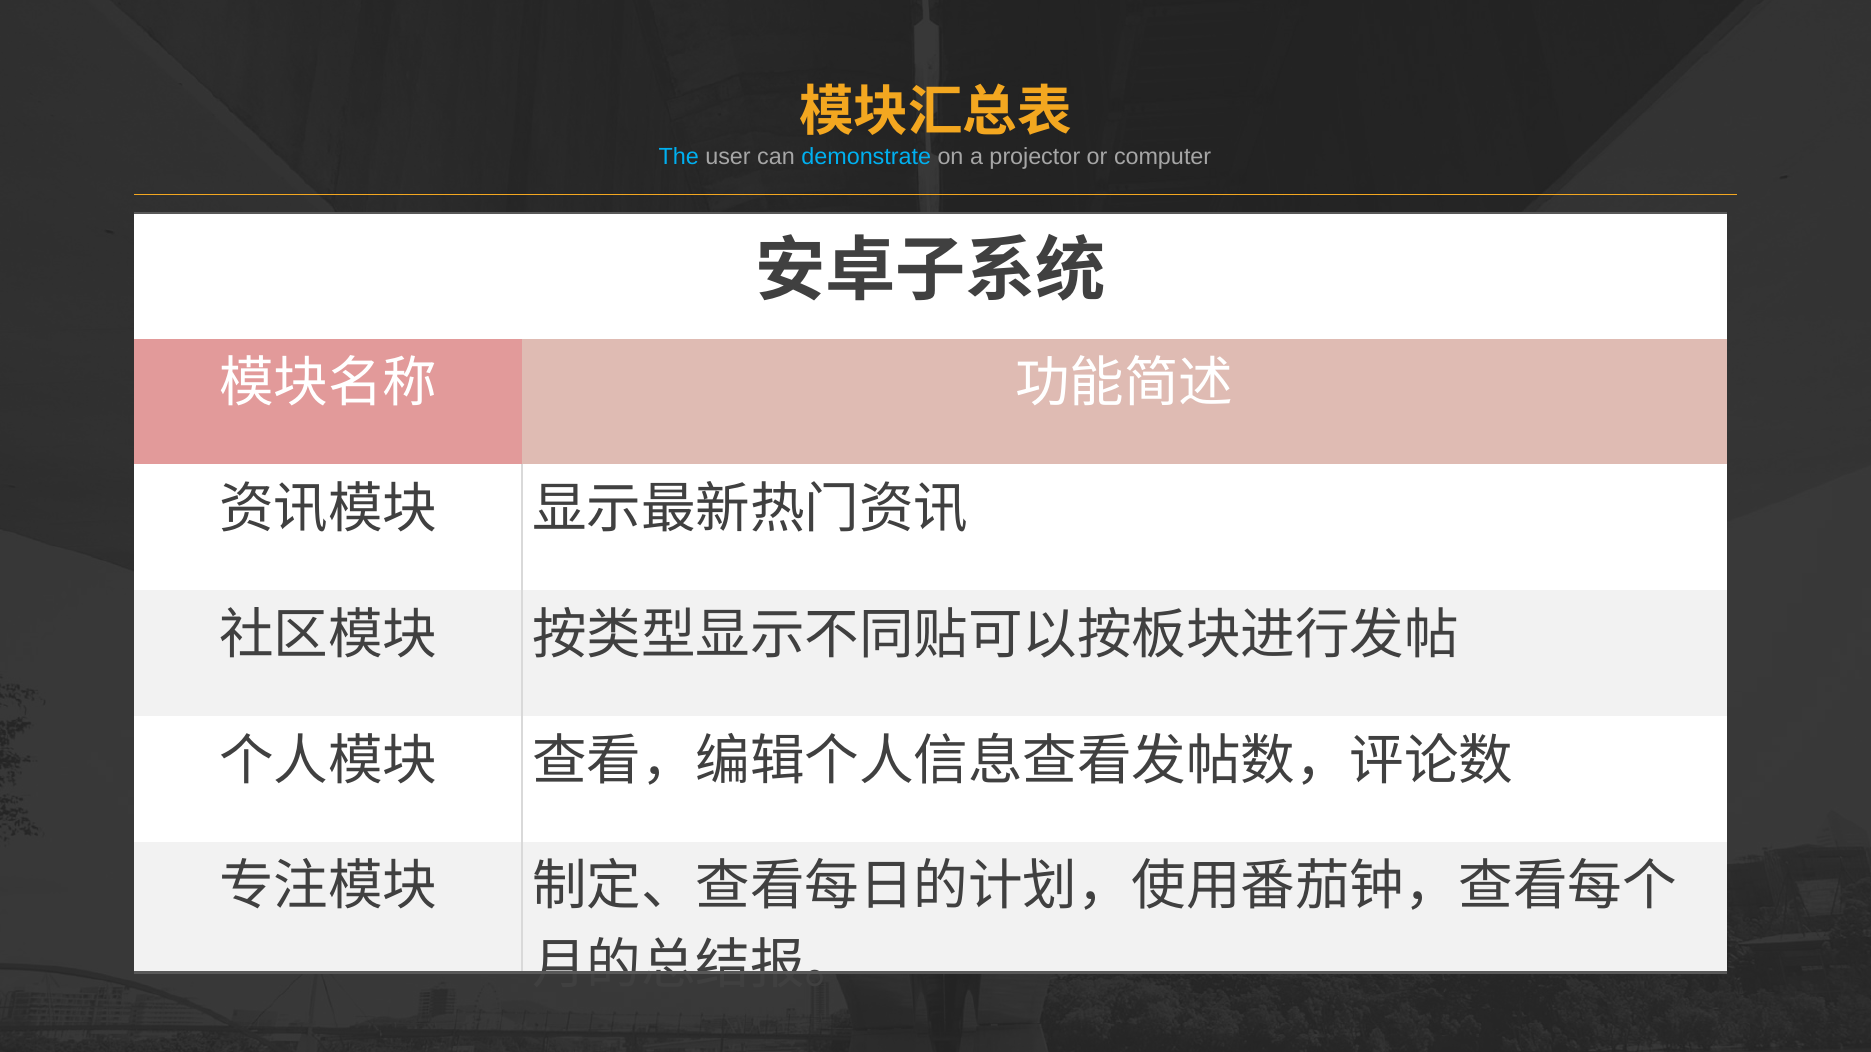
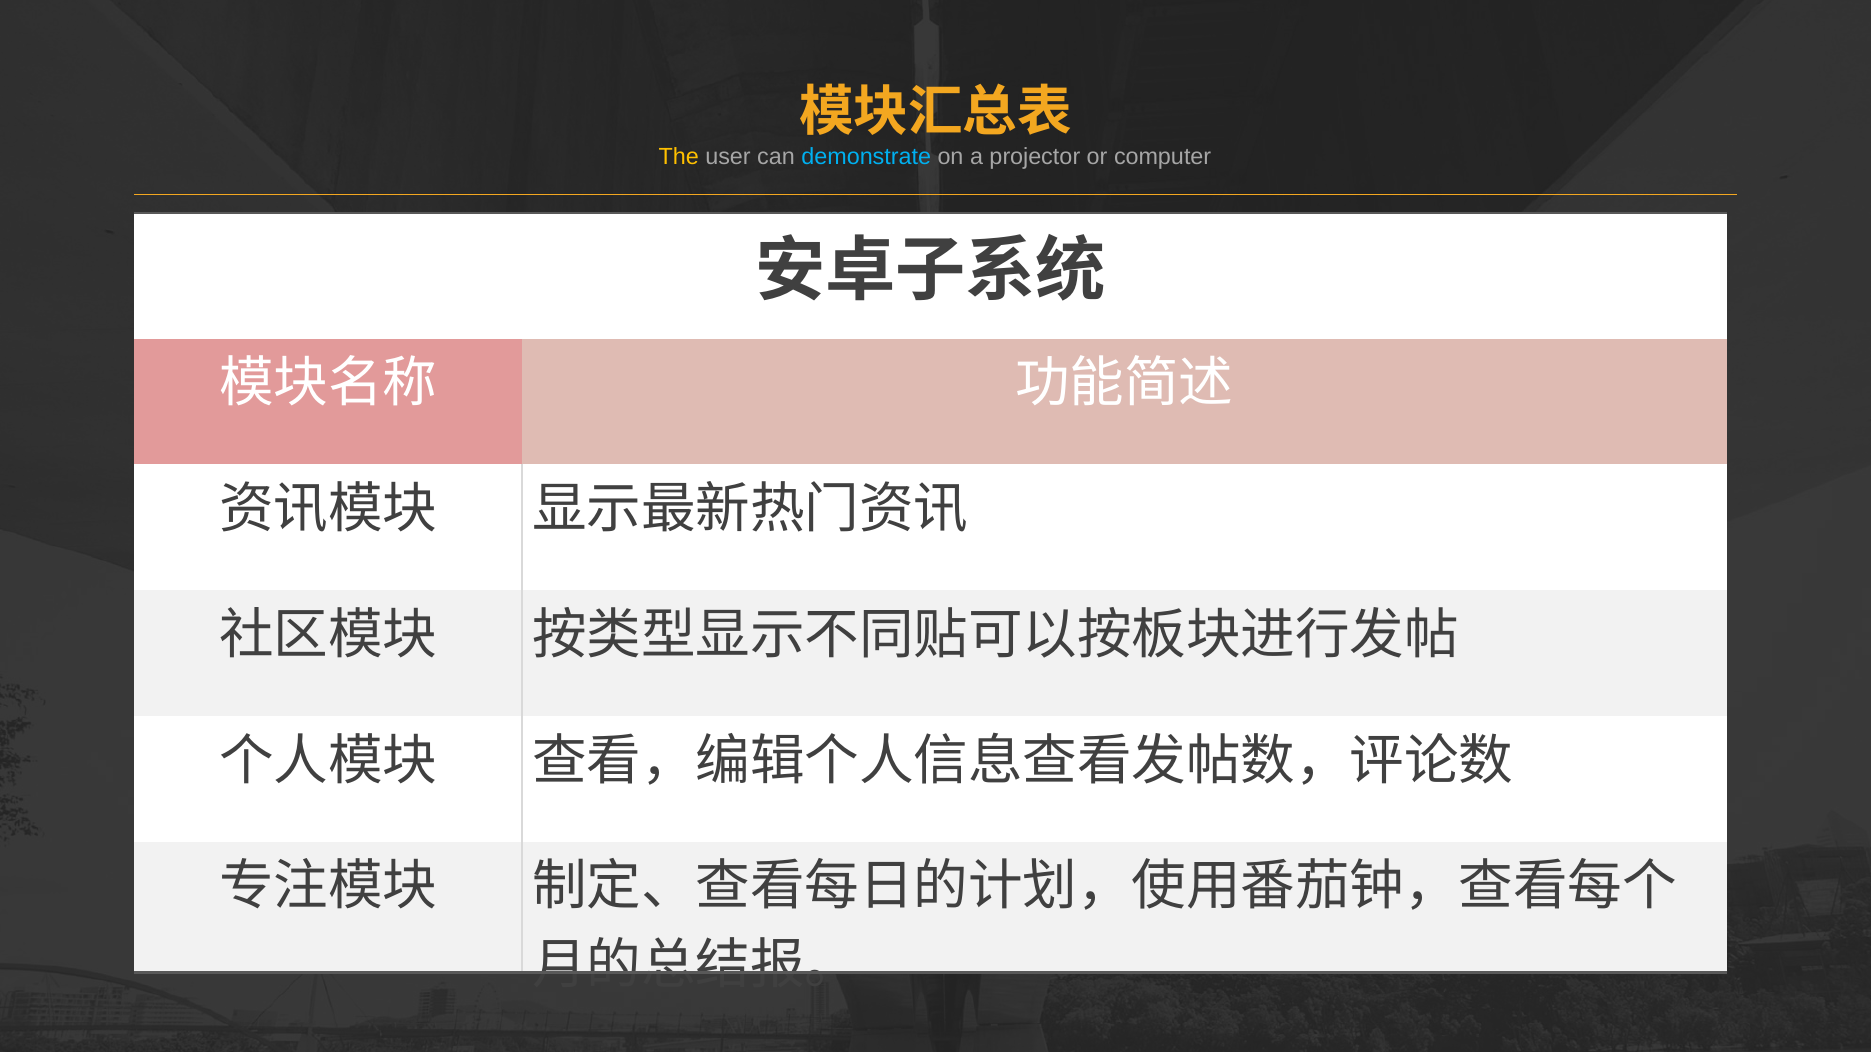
The colour: light blue -> yellow
